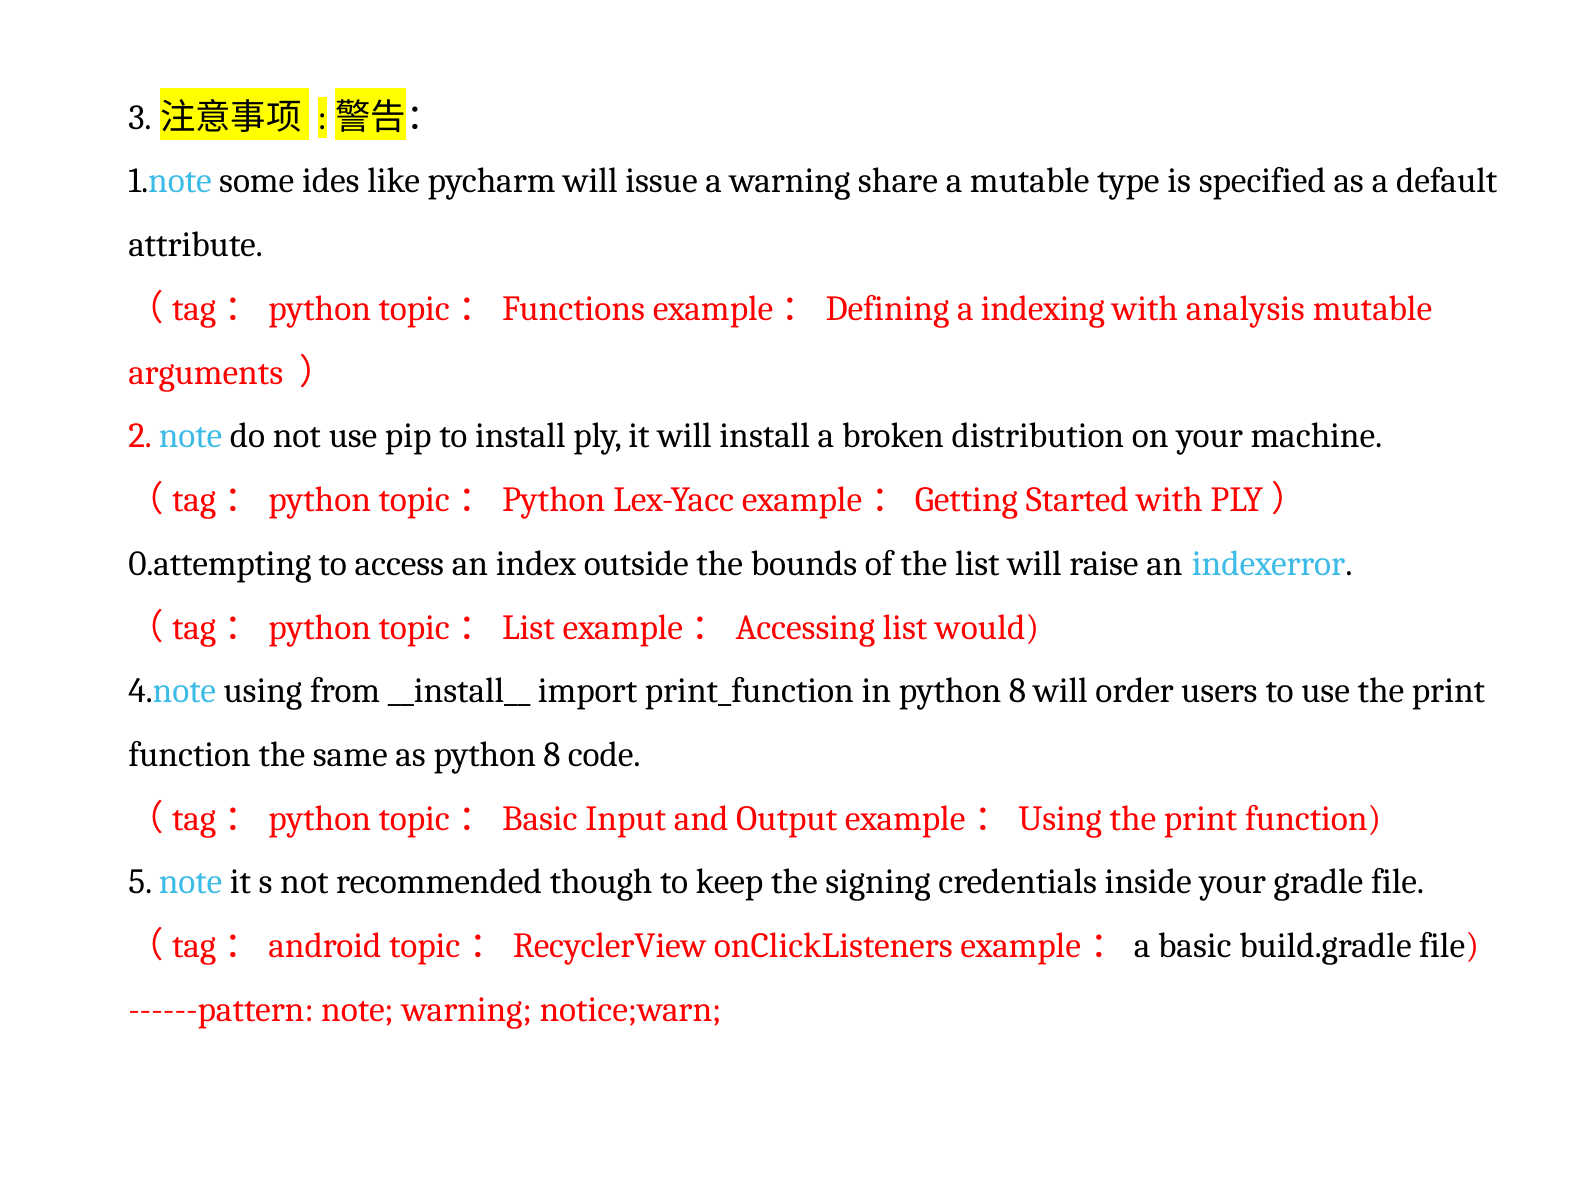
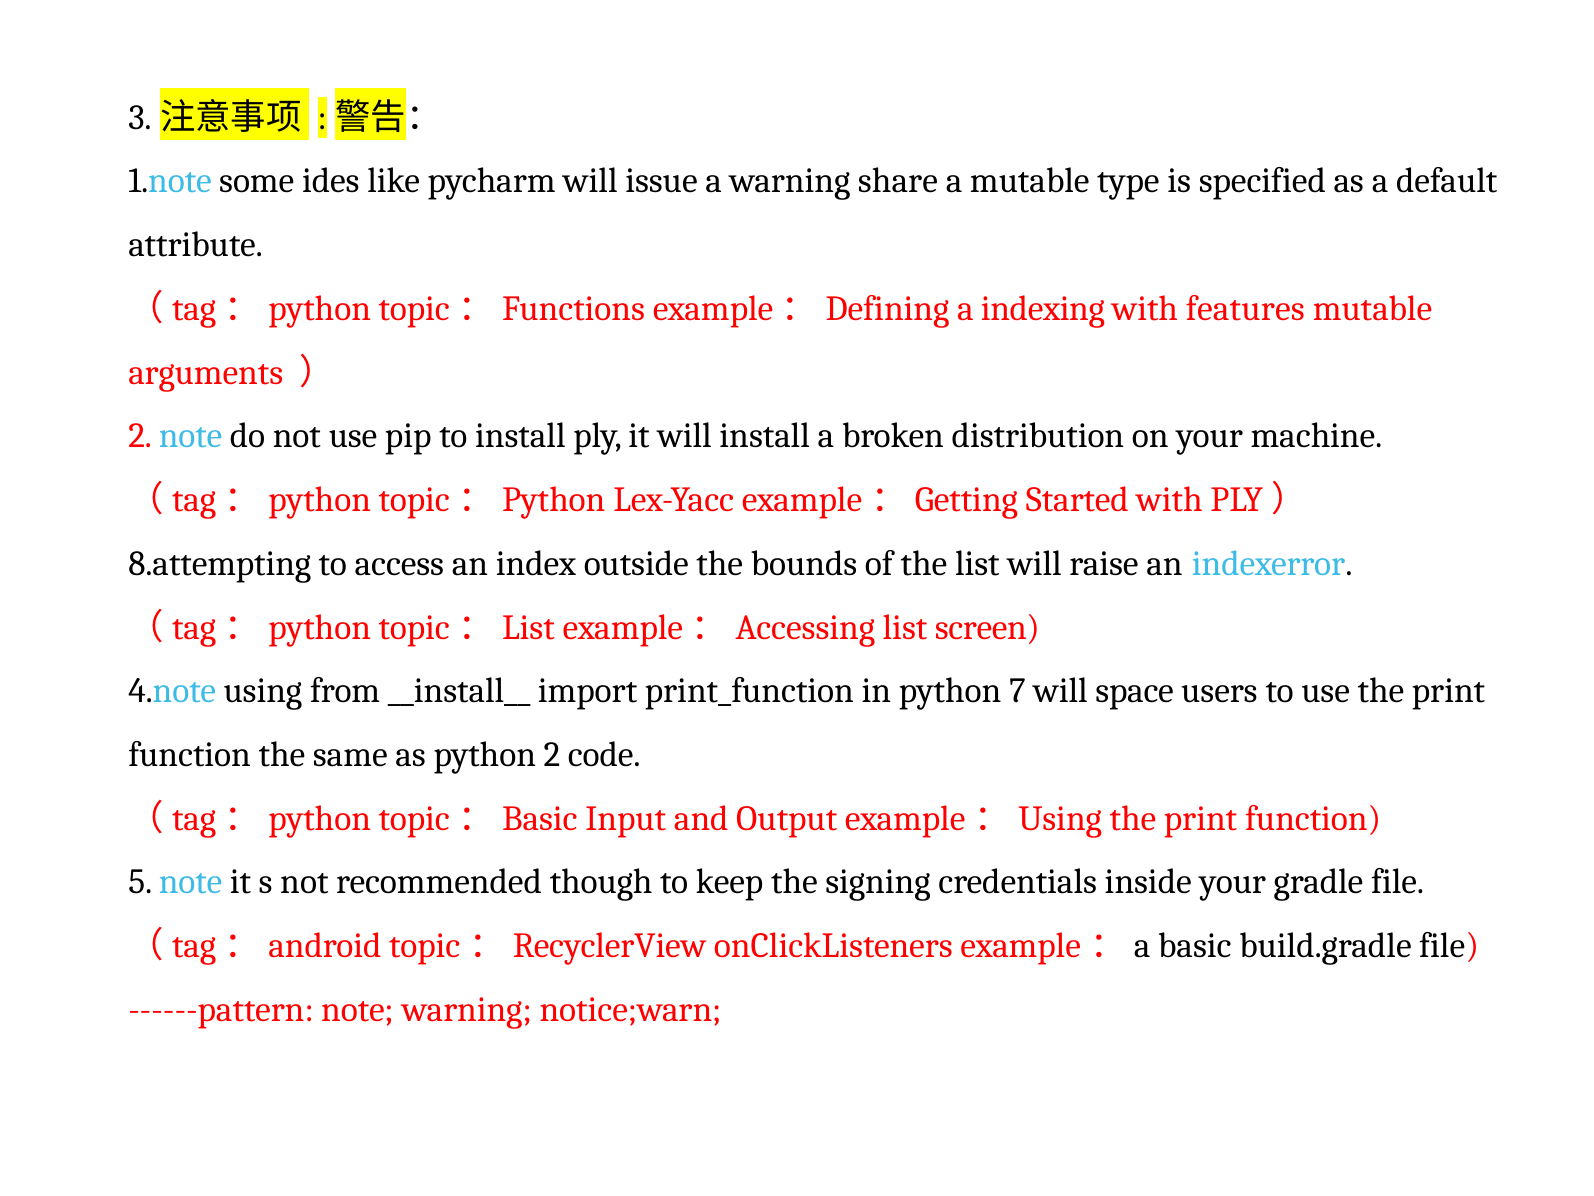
analysis: analysis -> features
0.attempting: 0.attempting -> 8.attempting
would: would -> screen
in python 8: 8 -> 7
order: order -> space
as python 8: 8 -> 2
